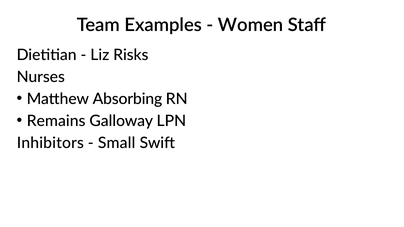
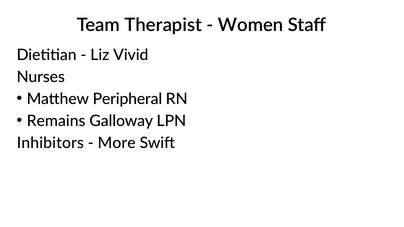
Examples: Examples -> Therapist
Risks: Risks -> Vivid
Absorbing: Absorbing -> Peripheral
Small: Small -> More
